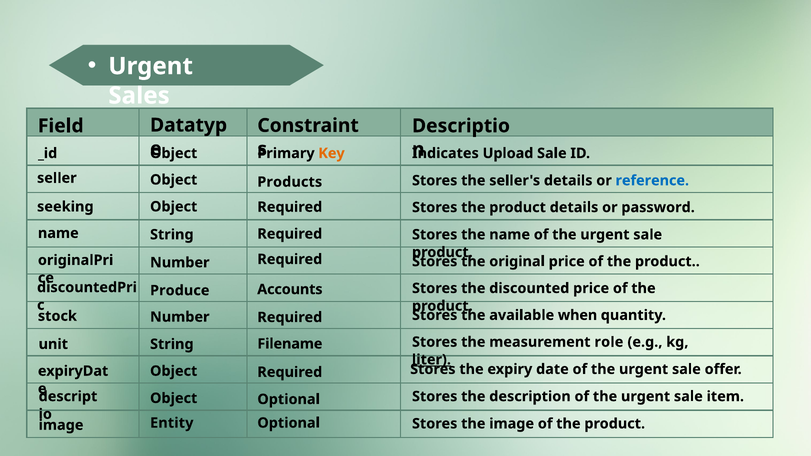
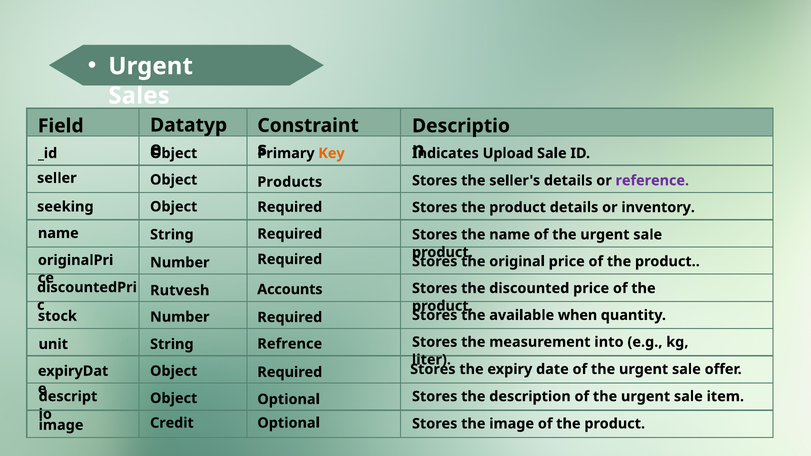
reference colour: blue -> purple
password: password -> inventory
Produce: Produce -> Rutvesh
role: role -> into
Filename: Filename -> Refrence
liter underline: present -> none
Entity: Entity -> Credit
